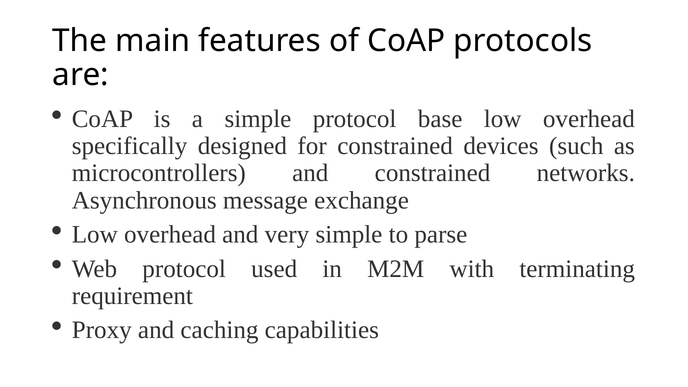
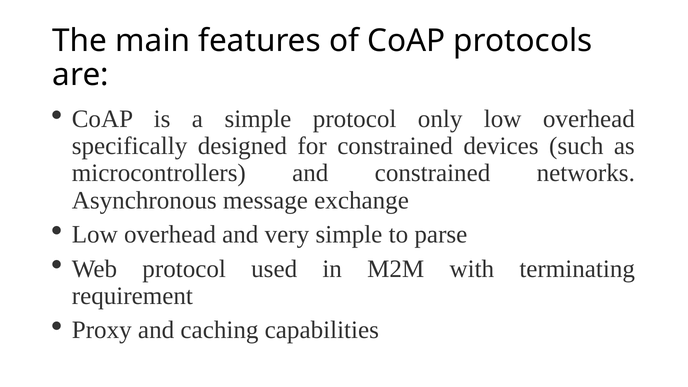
base: base -> only
